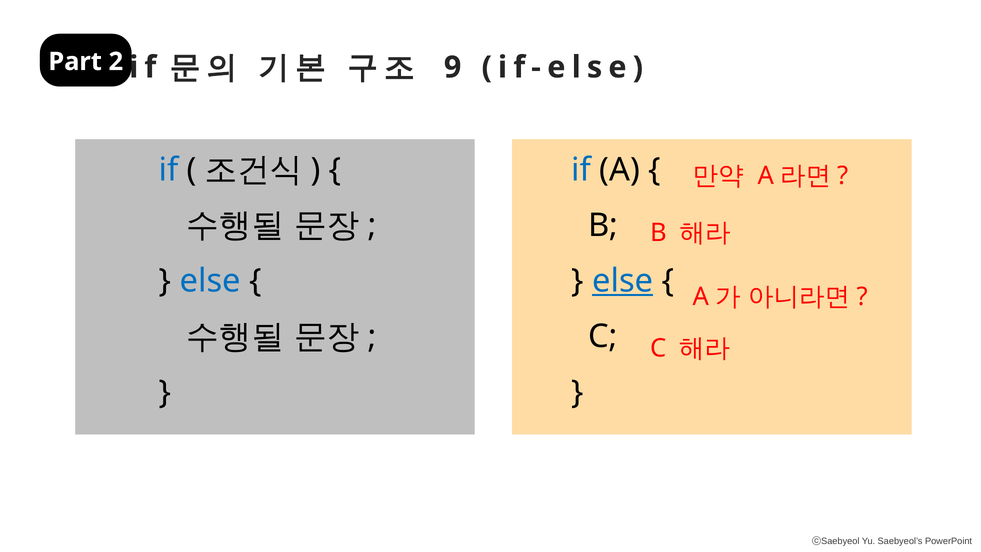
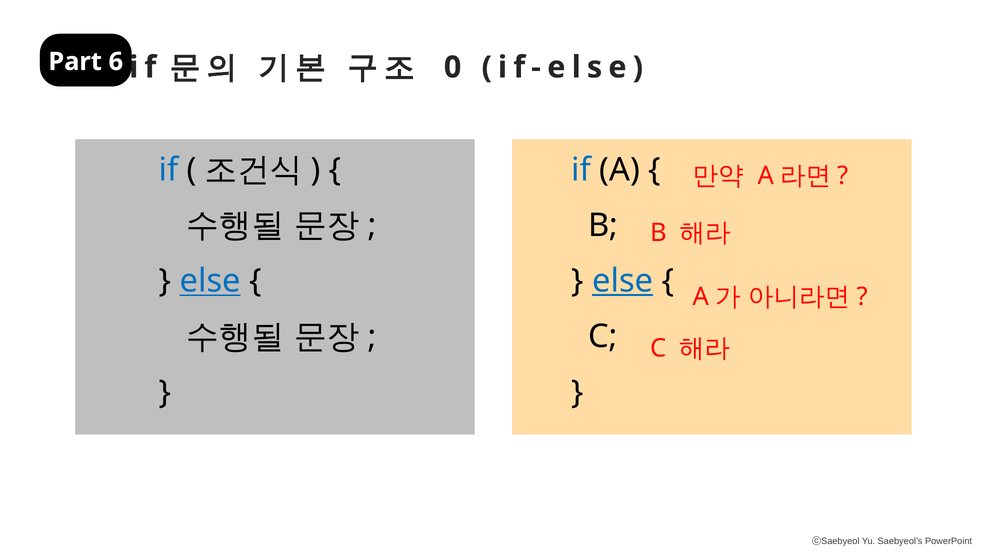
2: 2 -> 6
9: 9 -> 0
else at (210, 281) underline: none -> present
